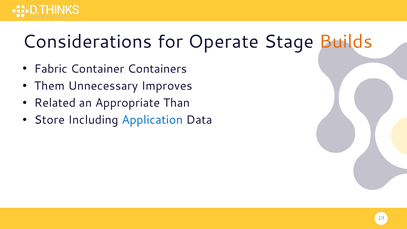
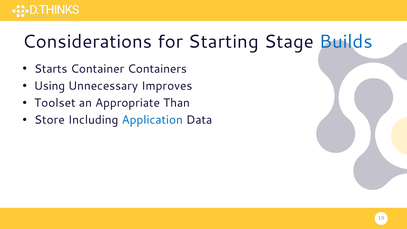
Operate: Operate -> Starting
Builds colour: orange -> blue
Fabric: Fabric -> Starts
Them: Them -> Using
Related: Related -> Toolset
